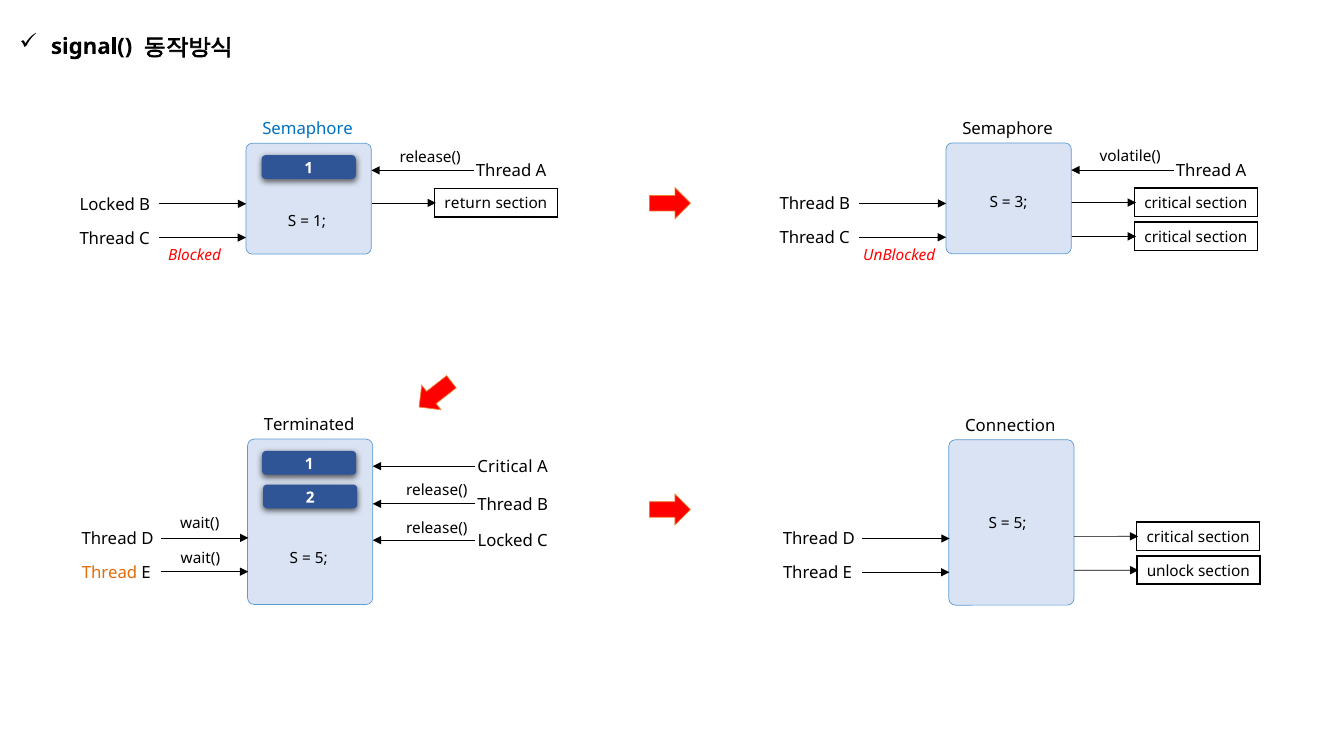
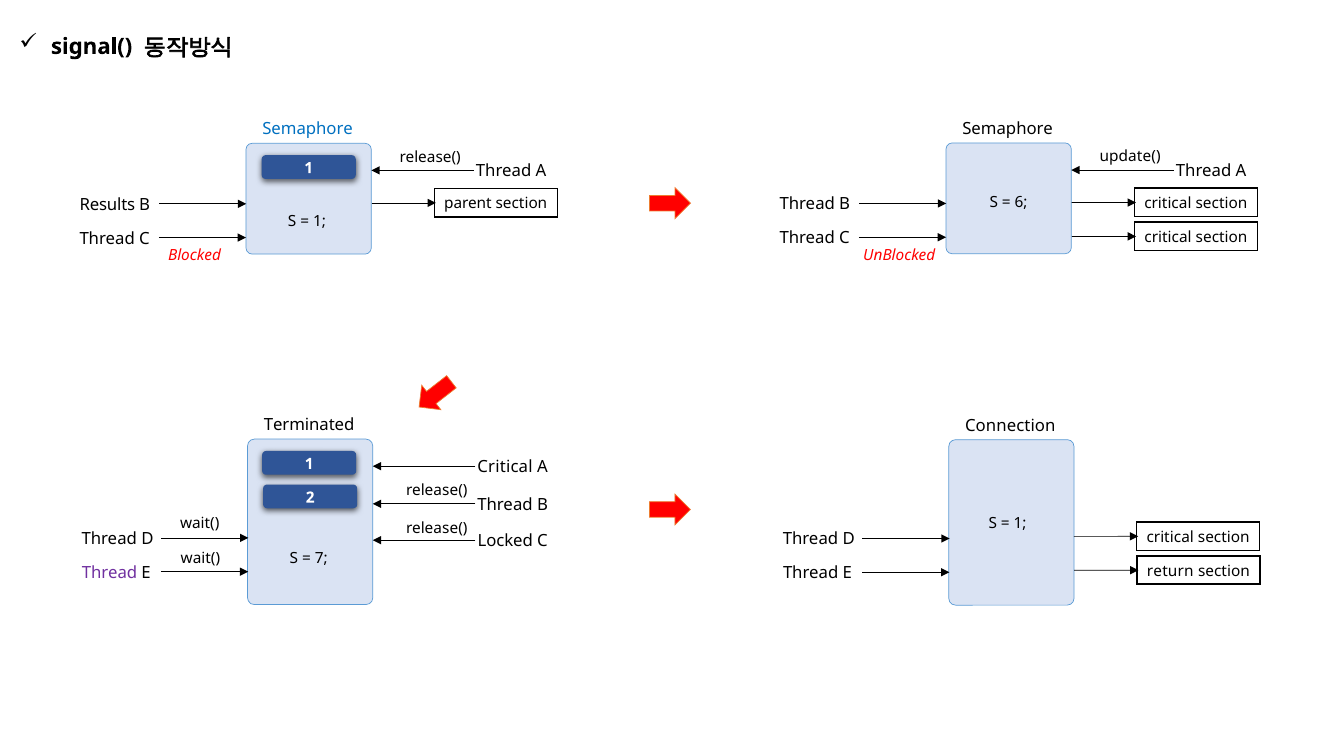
volatile(: volatile( -> update(
3: 3 -> 6
Locked at (107, 205): Locked -> Results
return: return -> parent
5 at (1020, 523): 5 -> 1
5 at (321, 558): 5 -> 7
unlock: unlock -> return
Thread at (110, 573) colour: orange -> purple
